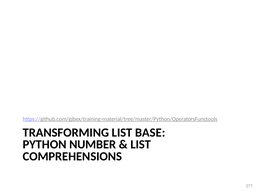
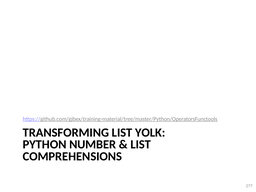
BASE: BASE -> YOLK
